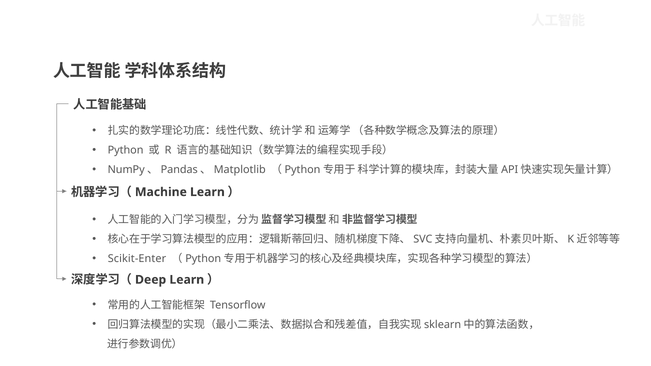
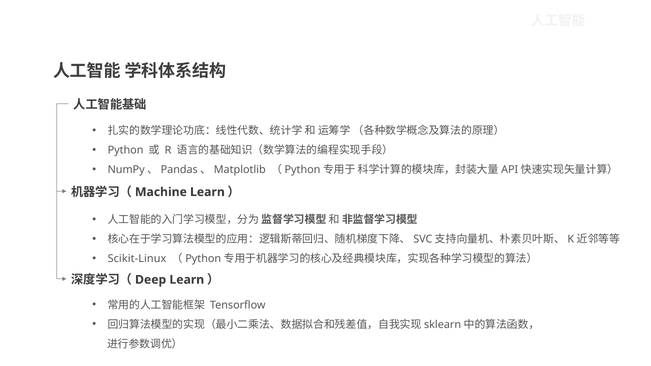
Scikit-Enter: Scikit-Enter -> Scikit-Linux
